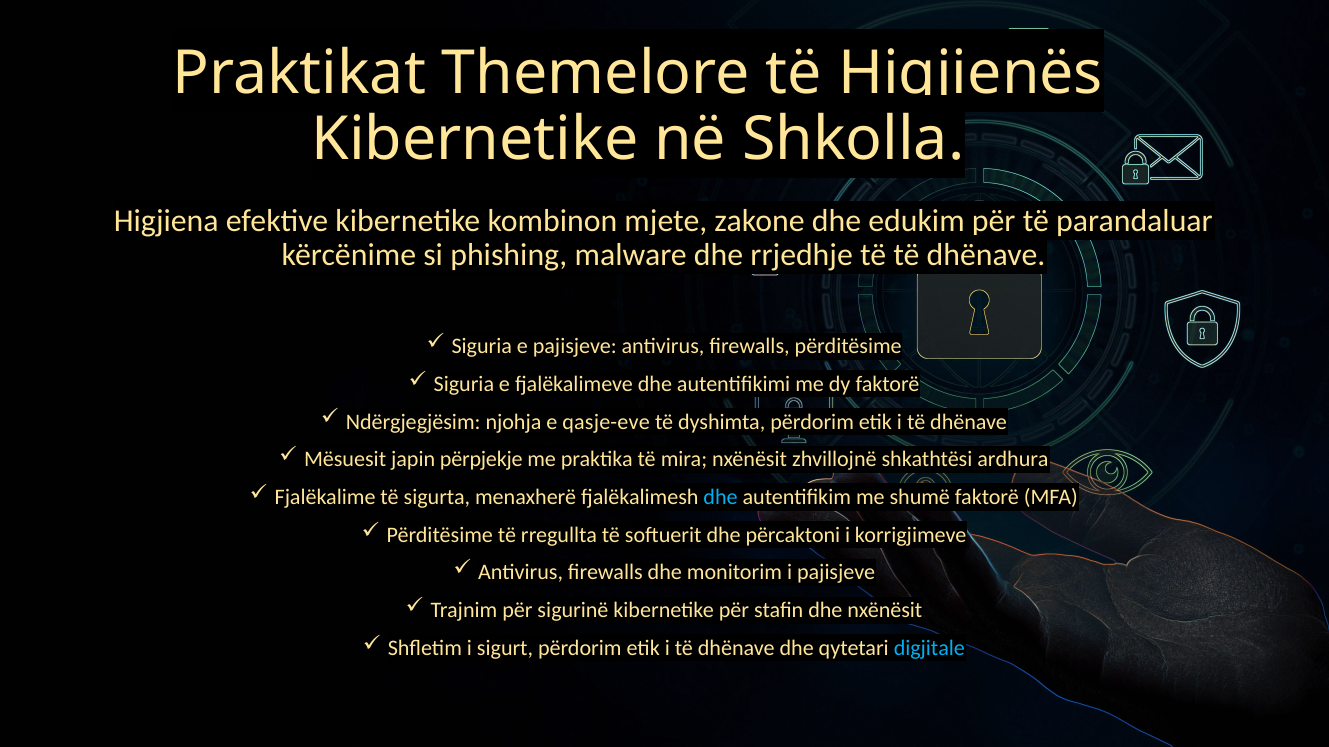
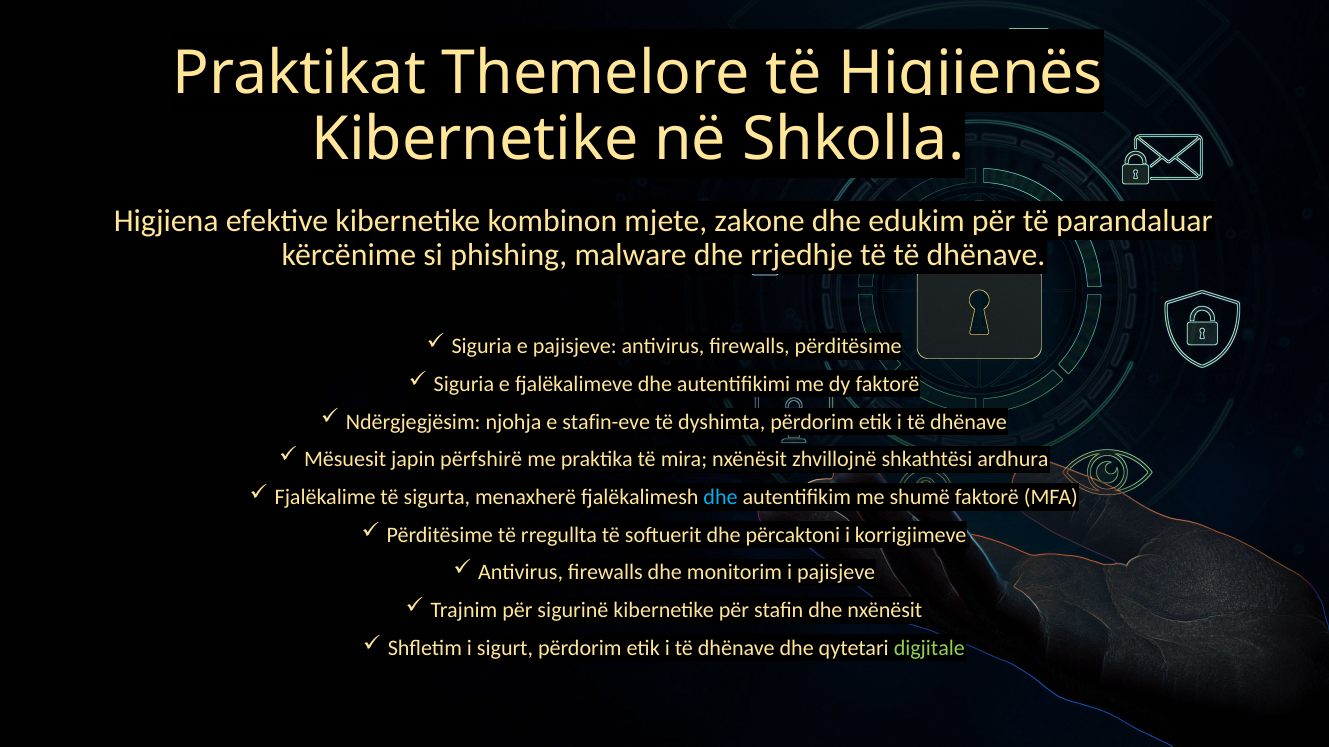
qasje-eve: qasje-eve -> stafin-eve
përpjekje: përpjekje -> përfshirë
digjitale colour: light blue -> light green
